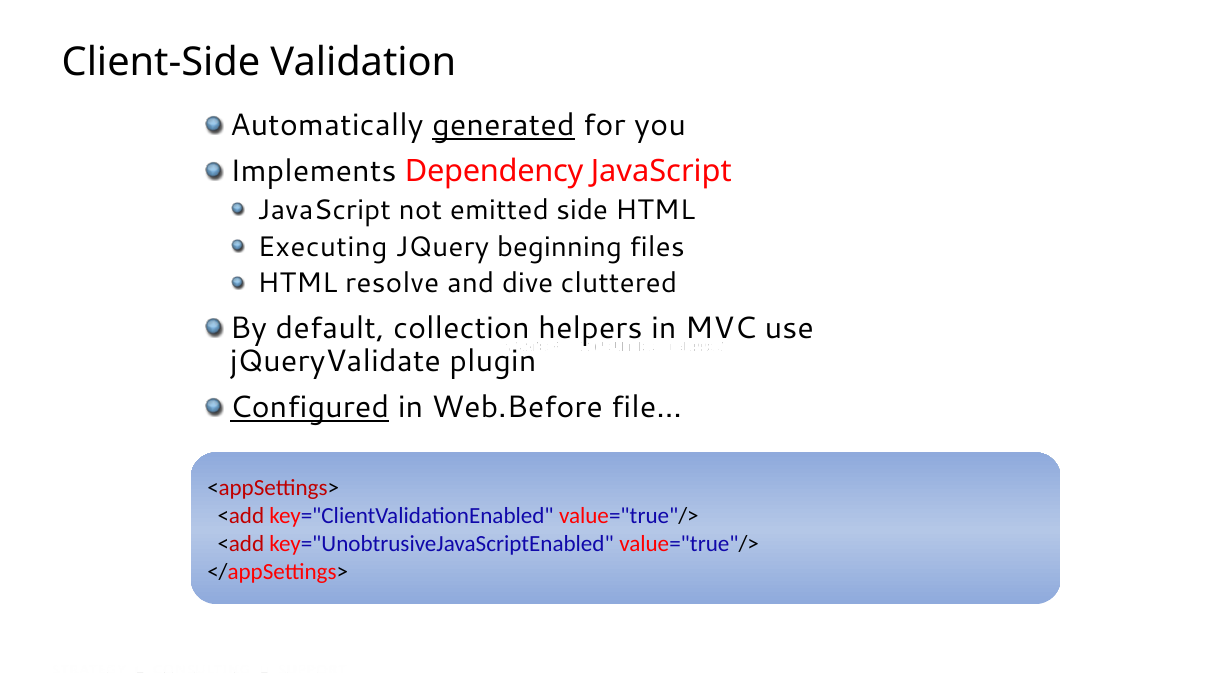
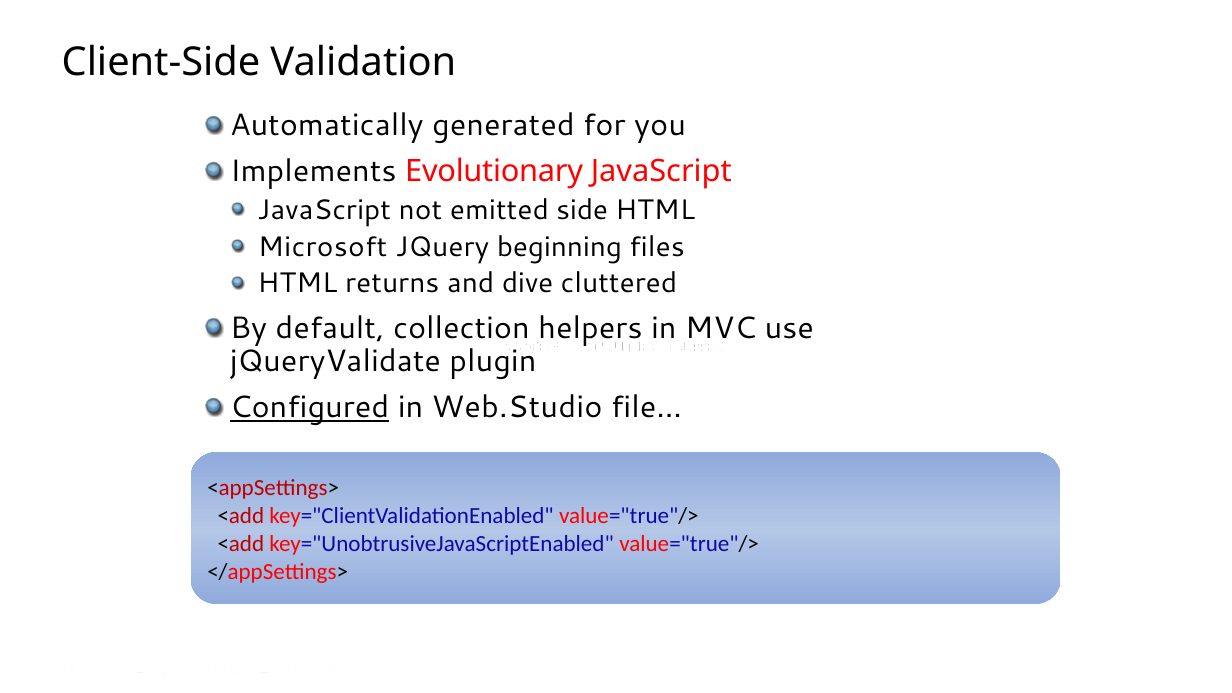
generated underline: present -> none
Dependency: Dependency -> Evolutionary
Executing: Executing -> Microsoft
resolve: resolve -> returns
Web.Before: Web.Before -> Web.Studio
